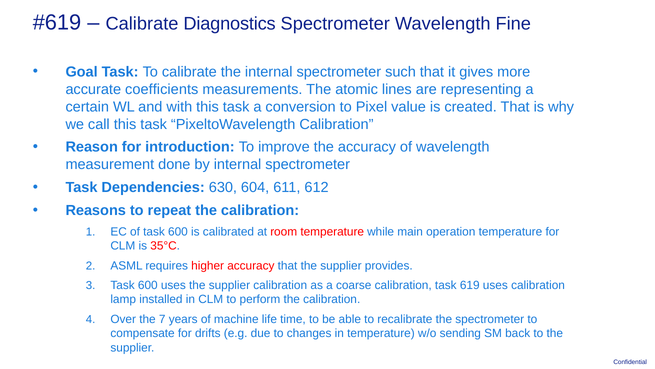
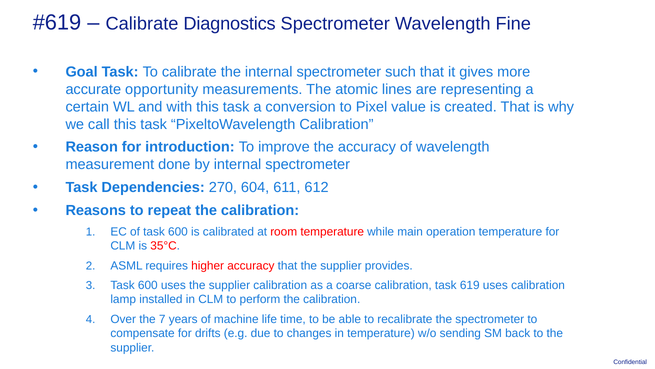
coefficients: coefficients -> opportunity
630: 630 -> 270
